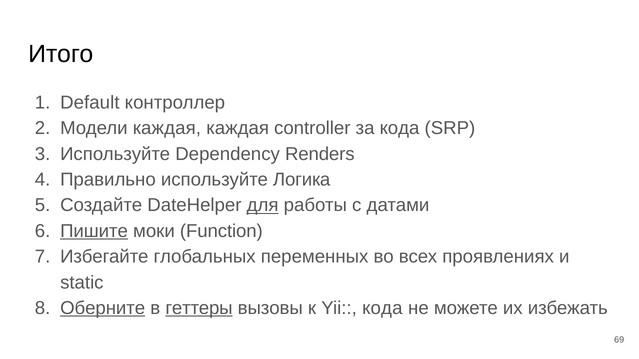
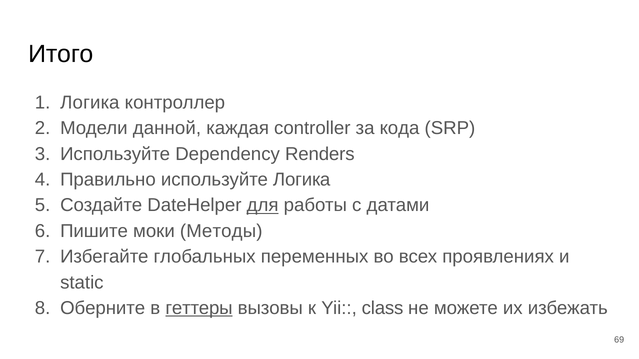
Default at (90, 103): Default -> Логика
Модели каждая: каждая -> данной
Пишите underline: present -> none
Function: Function -> Методы
Оберните underline: present -> none
Yii кода: кода -> class
